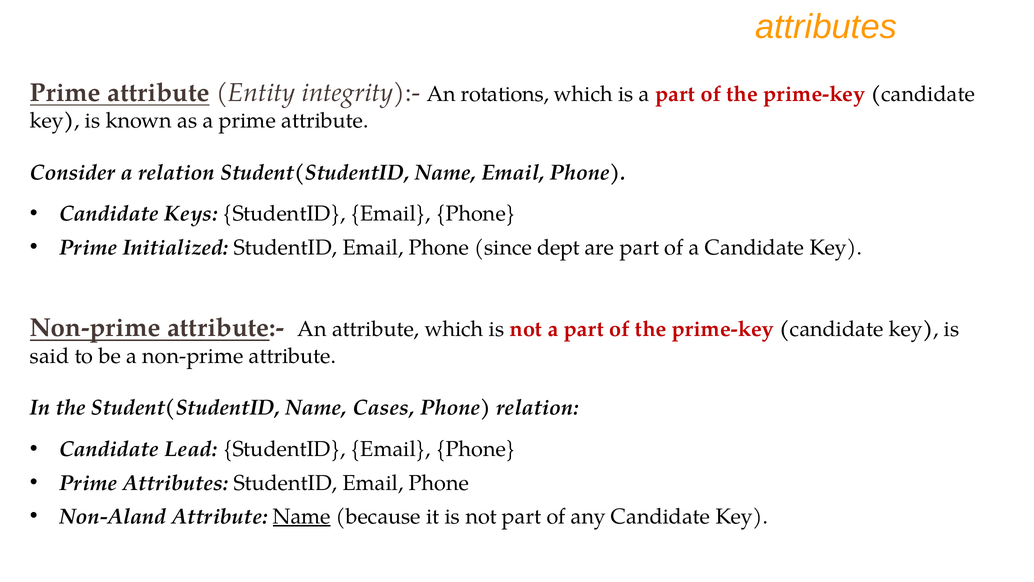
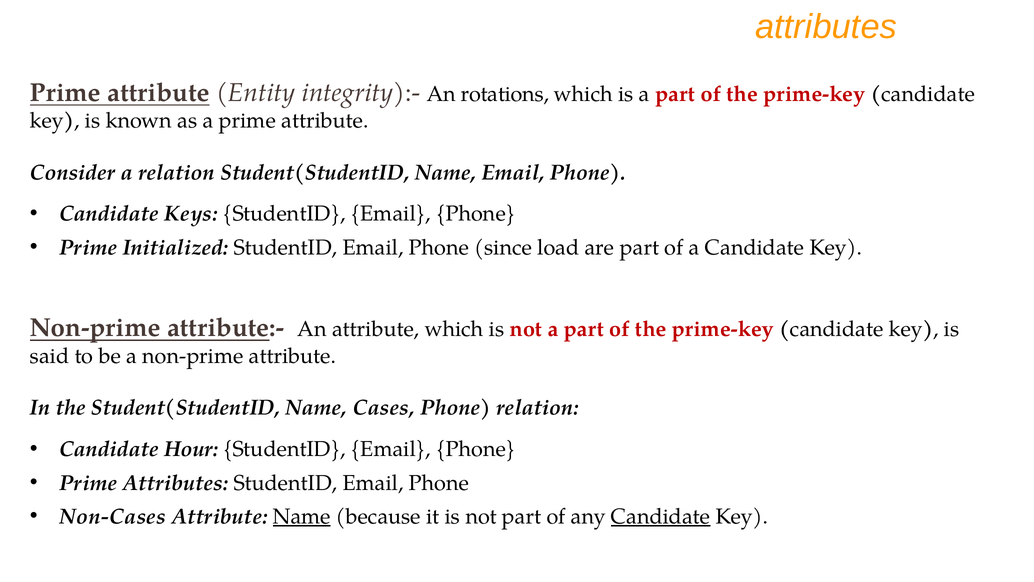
dept: dept -> load
Lead: Lead -> Hour
Non-Aland: Non-Aland -> Non-Cases
Candidate at (661, 516) underline: none -> present
